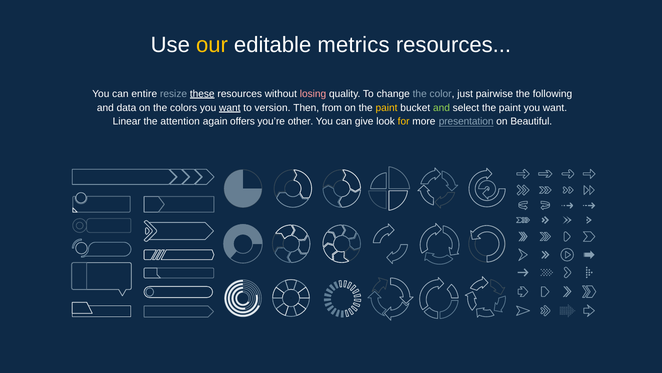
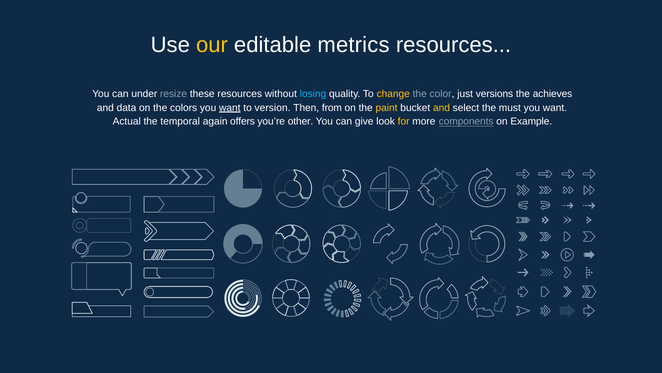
entire: entire -> under
these underline: present -> none
losing colour: pink -> light blue
change colour: white -> yellow
pairwise: pairwise -> versions
following: following -> achieves
and at (441, 107) colour: light green -> yellow
select the paint: paint -> must
Linear: Linear -> Actual
attention: attention -> temporal
presentation: presentation -> components
Beautiful: Beautiful -> Example
